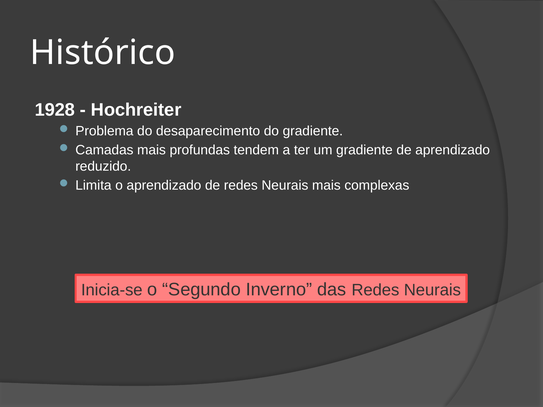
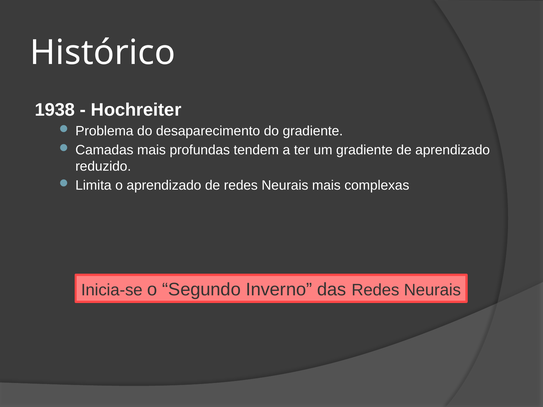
1928: 1928 -> 1938
